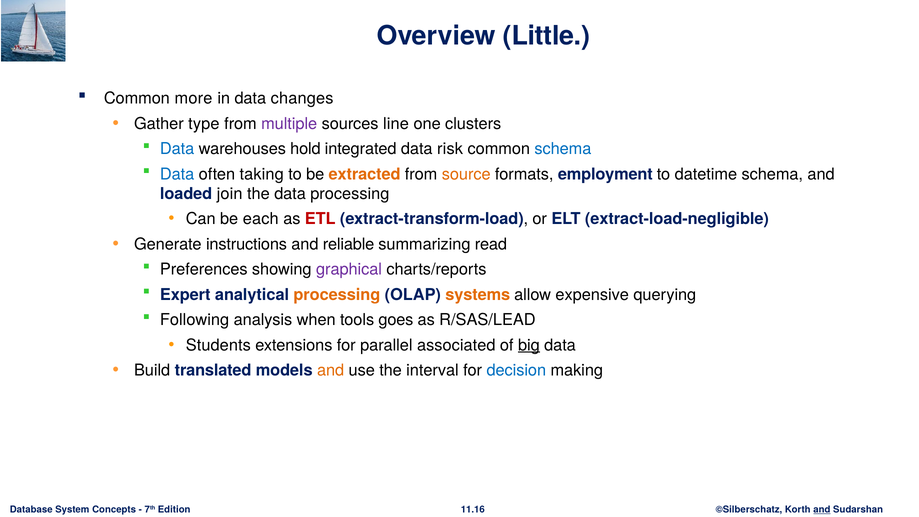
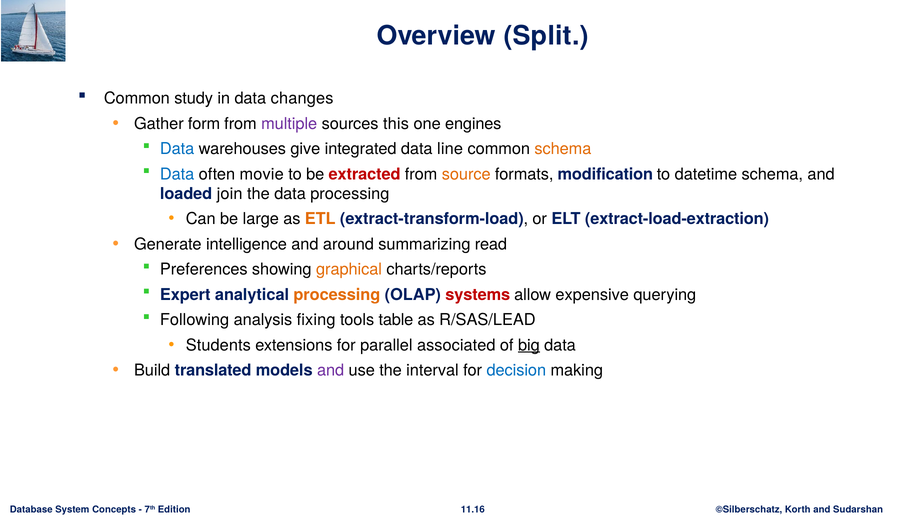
Little: Little -> Split
more: more -> study
type: type -> form
line: line -> this
clusters: clusters -> engines
hold: hold -> give
risk: risk -> line
schema at (563, 149) colour: blue -> orange
taking: taking -> movie
extracted colour: orange -> red
employment: employment -> modification
each: each -> large
ETL colour: red -> orange
extract-load-negligible: extract-load-negligible -> extract-load-extraction
instructions: instructions -> intelligence
reliable: reliable -> around
graphical colour: purple -> orange
systems colour: orange -> red
when: when -> fixing
goes: goes -> table
and at (331, 370) colour: orange -> purple
and at (822, 509) underline: present -> none
